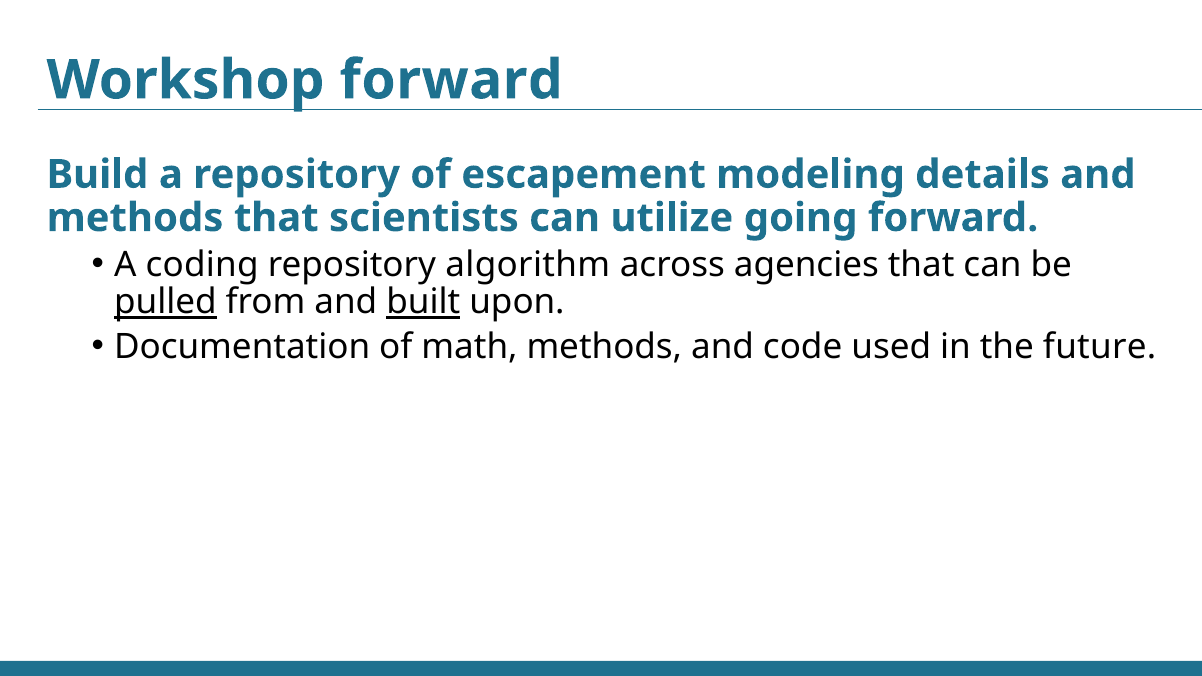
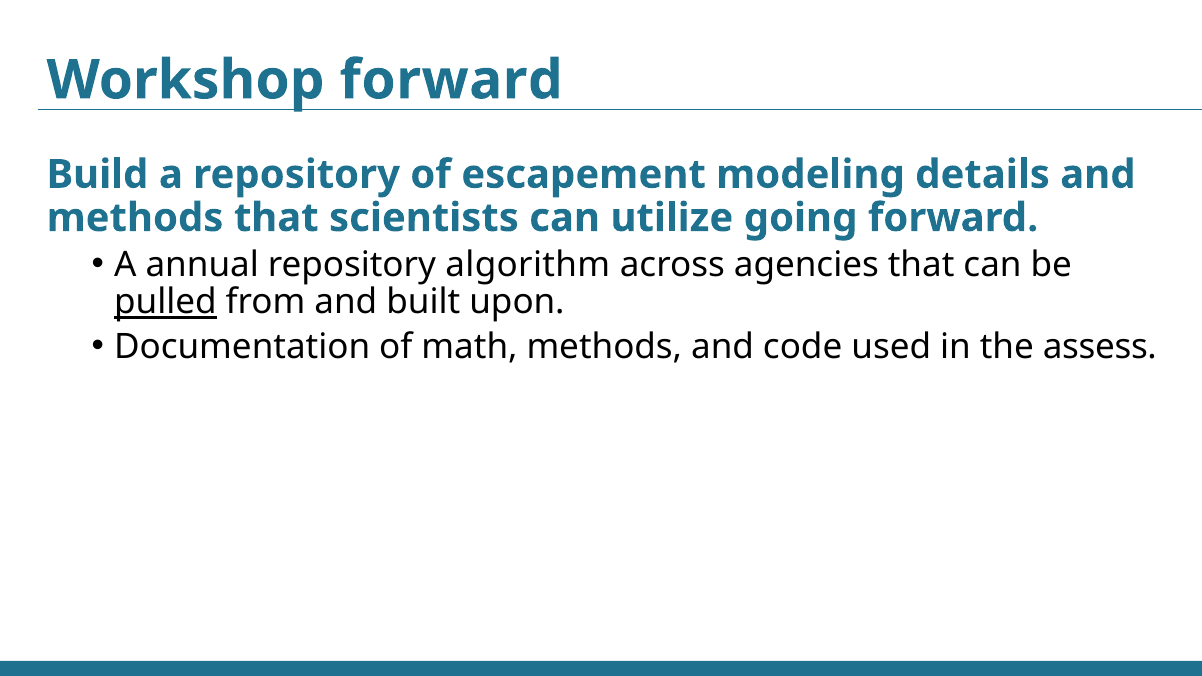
coding: coding -> annual
built underline: present -> none
future: future -> assess
